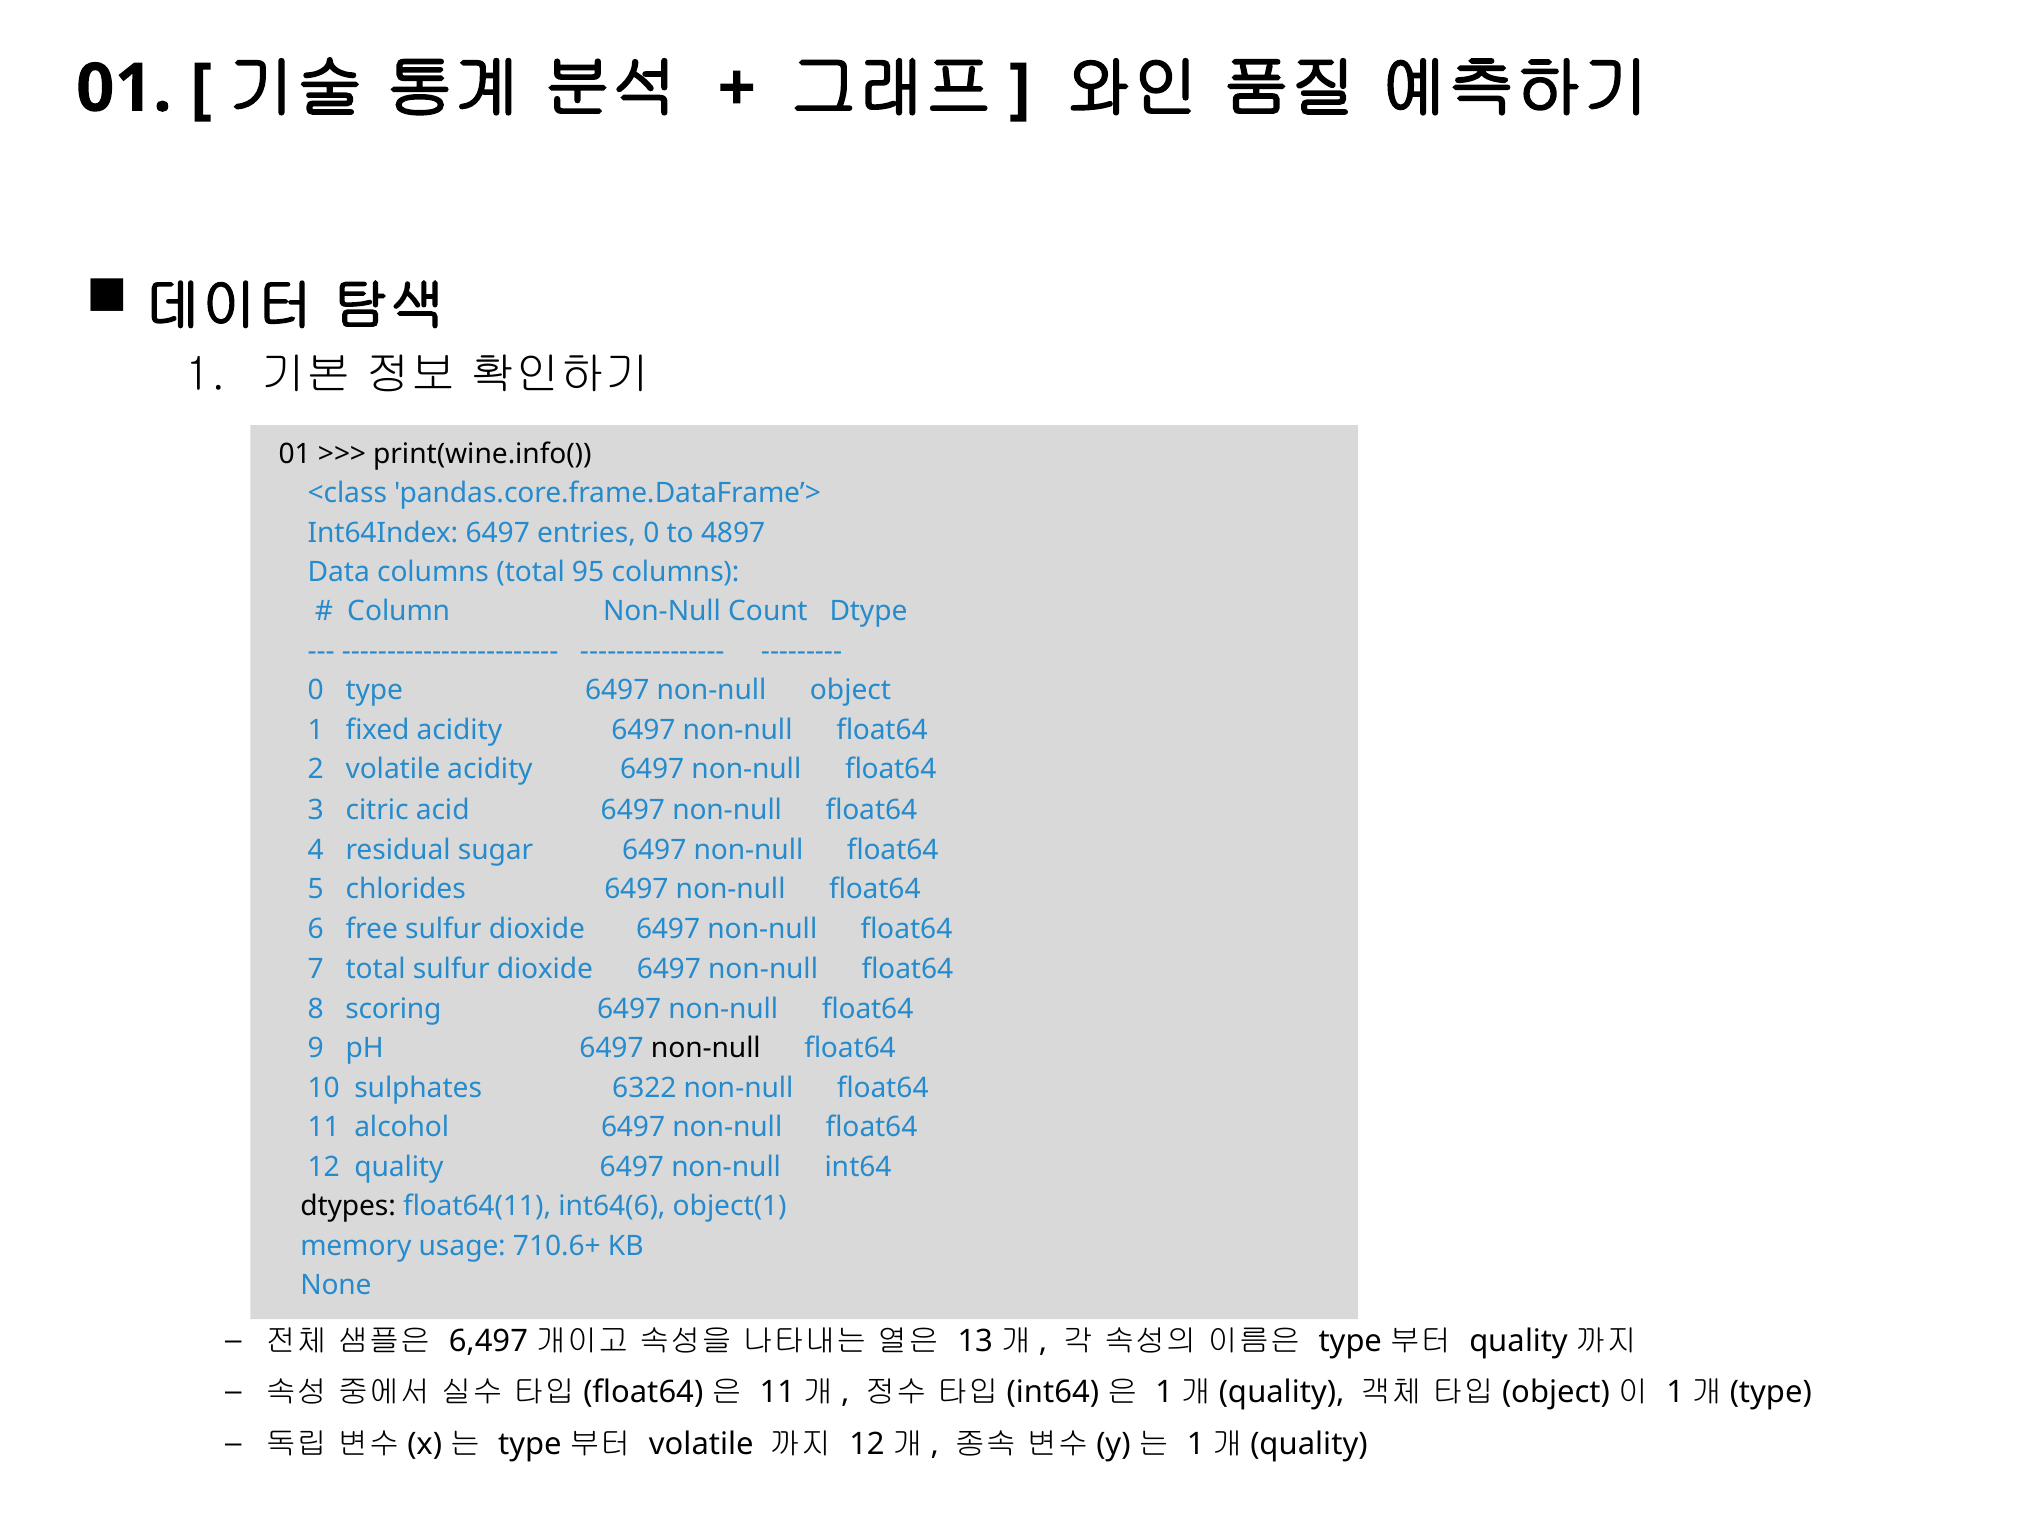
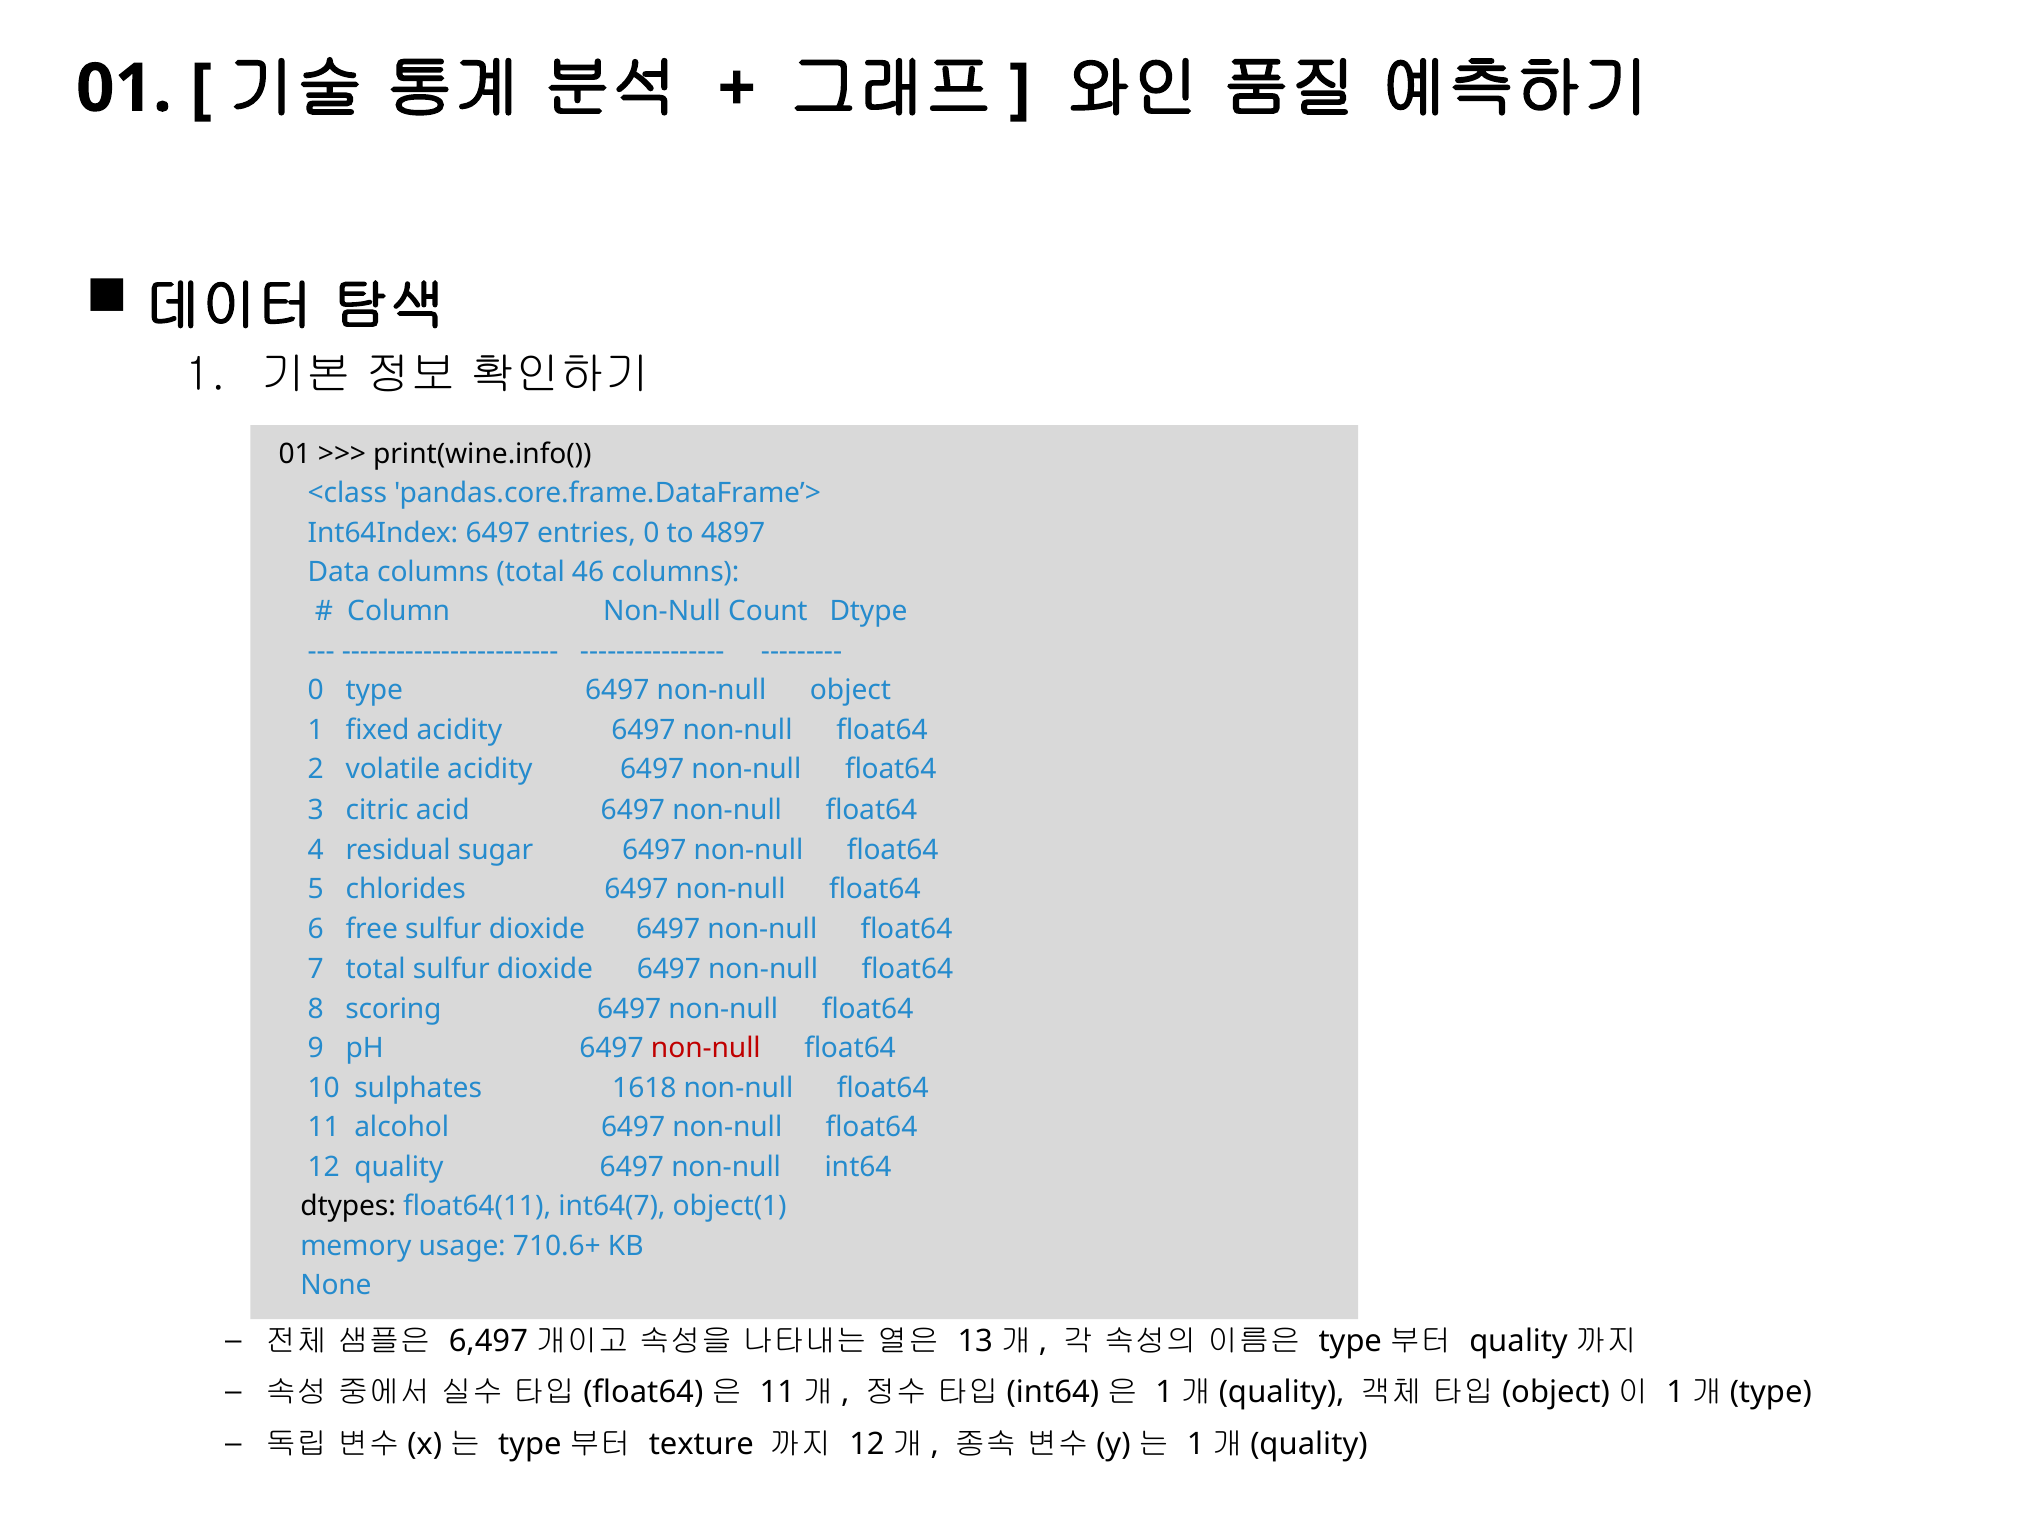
95: 95 -> 46
non-null at (706, 1049) colour: black -> red
6322: 6322 -> 1618
int64(6: int64(6 -> int64(7
volatile at (701, 1445): volatile -> texture
